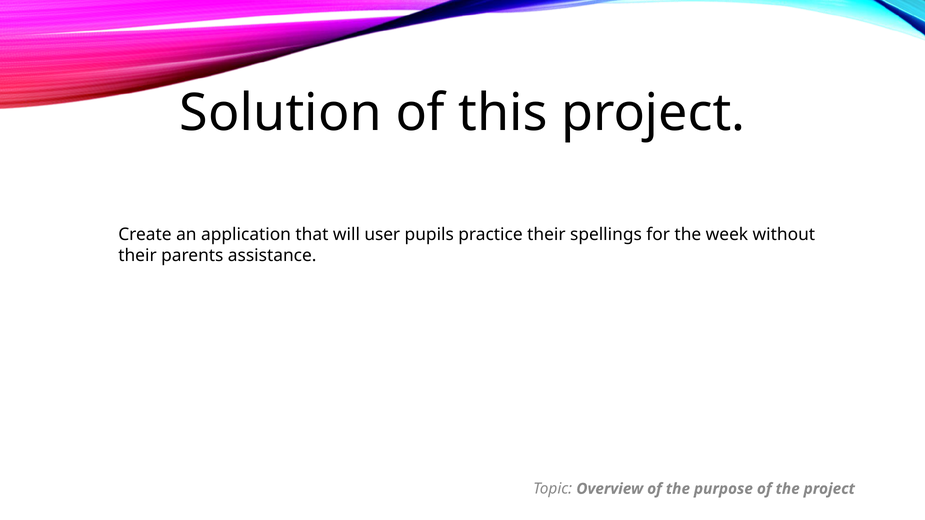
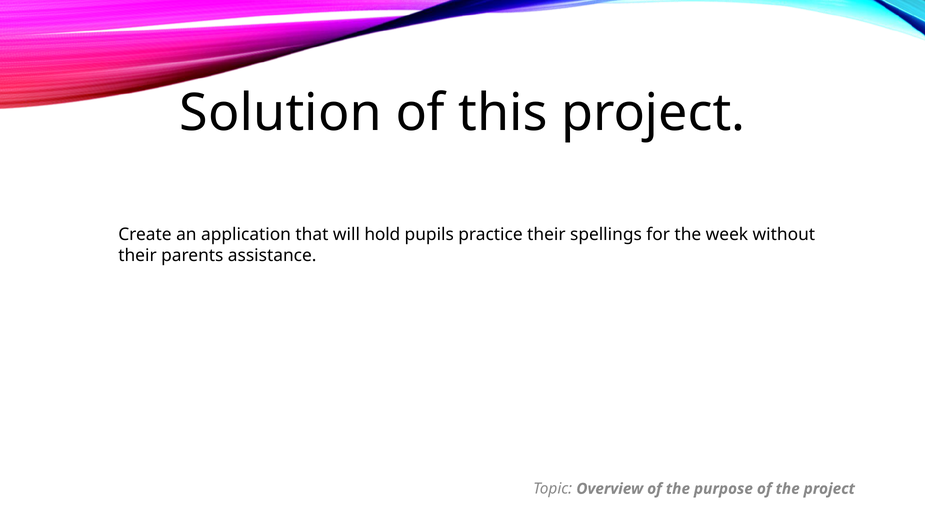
user: user -> hold
